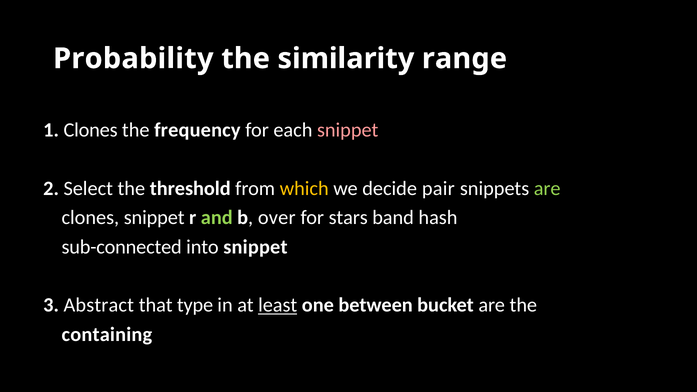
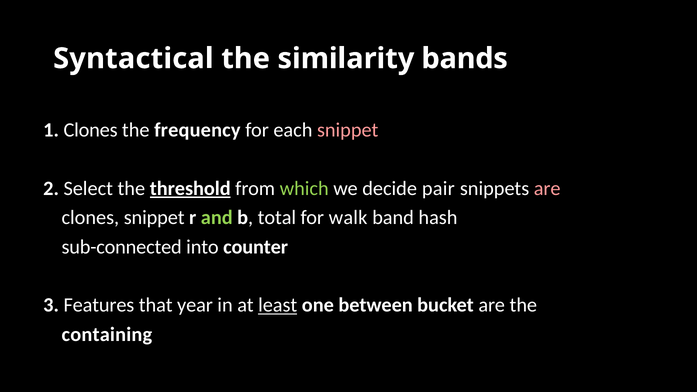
Probability: Probability -> Syntactical
range: range -> bands
threshold underline: none -> present
which colour: yellow -> light green
are at (547, 189) colour: light green -> pink
over: over -> total
stars: stars -> walk
into snippet: snippet -> counter
Abstract: Abstract -> Features
type: type -> year
